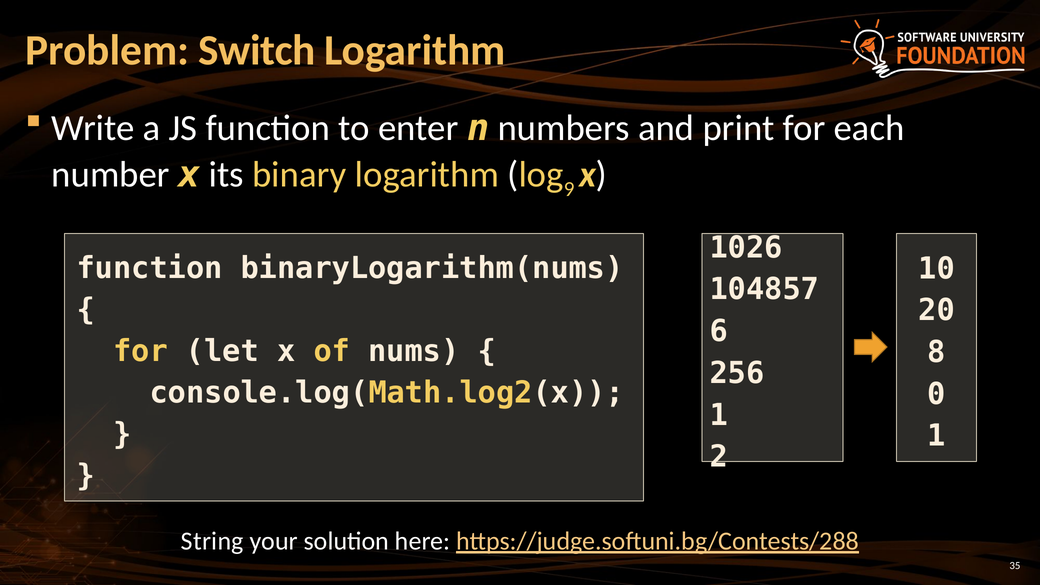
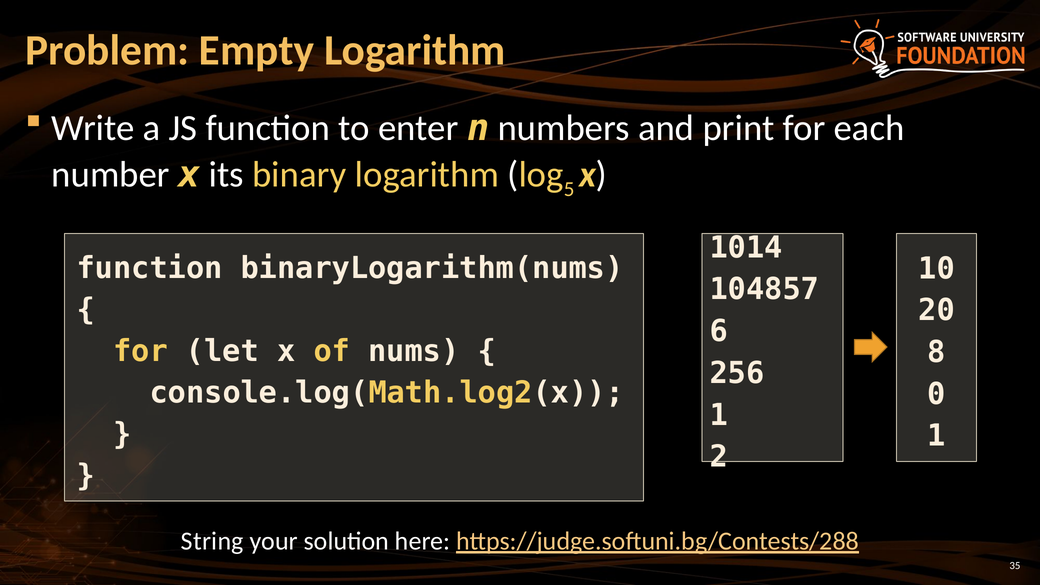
Switch: Switch -> Empty
9: 9 -> 5
1026: 1026 -> 1014
